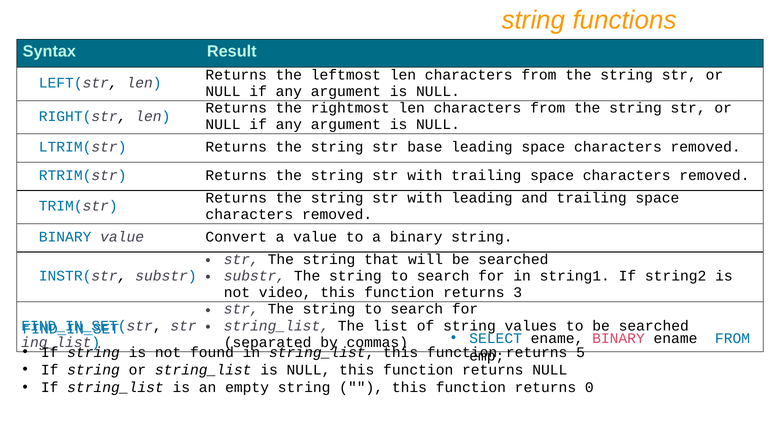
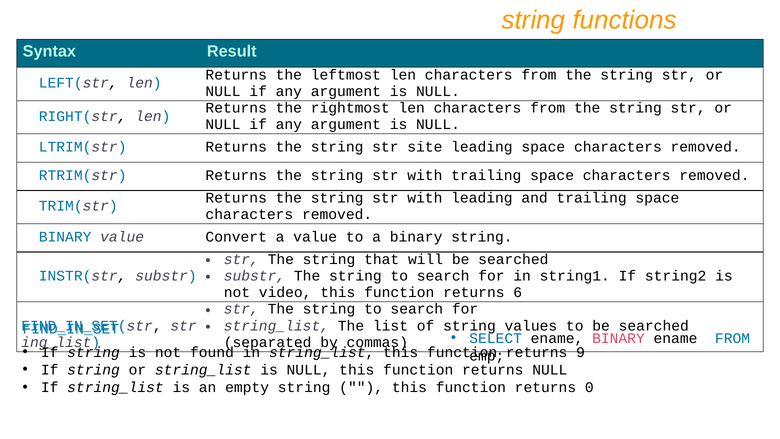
base: base -> site
3: 3 -> 6
5: 5 -> 9
